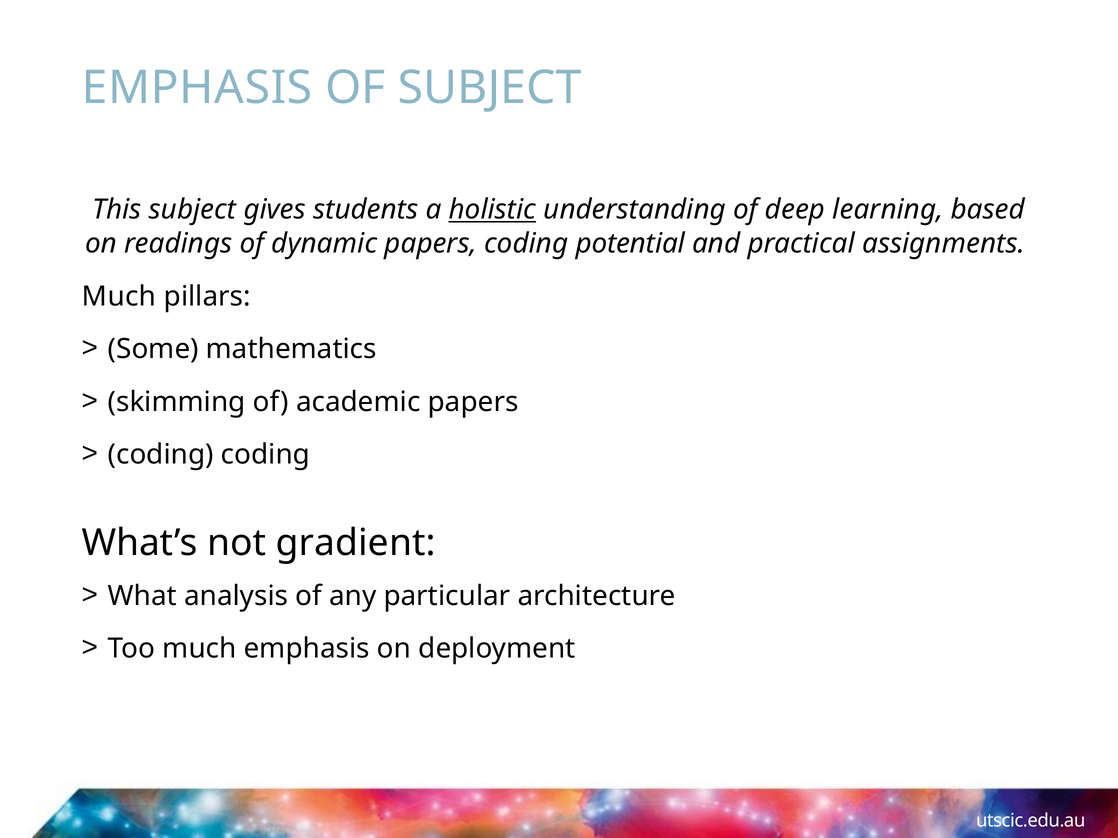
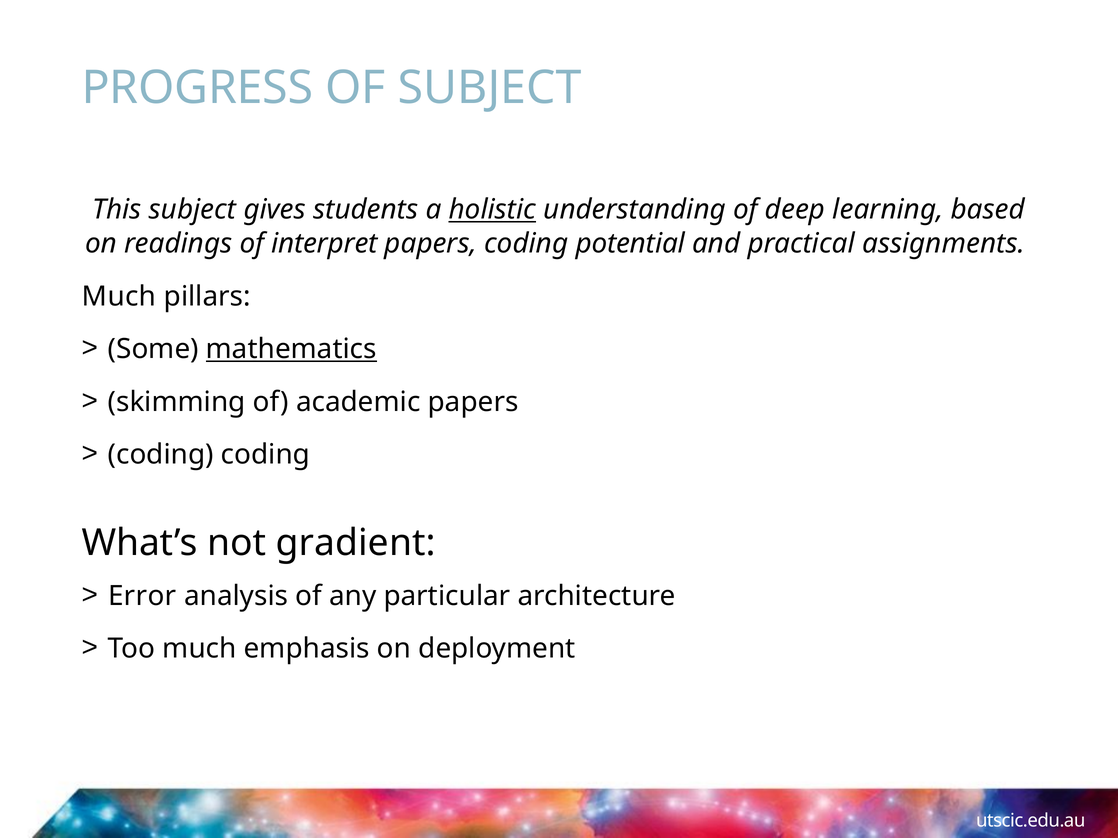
EMPHASIS at (197, 88): EMPHASIS -> PROGRESS
dynamic: dynamic -> interpret
mathematics underline: none -> present
What: What -> Error
